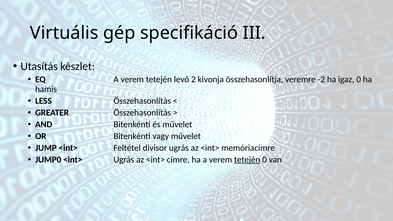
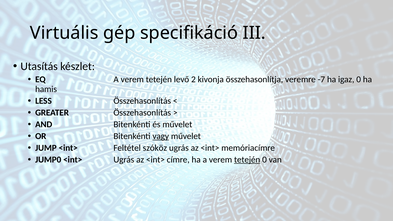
-2: -2 -> -7
vagy underline: none -> present
divisor: divisor -> szóköz
